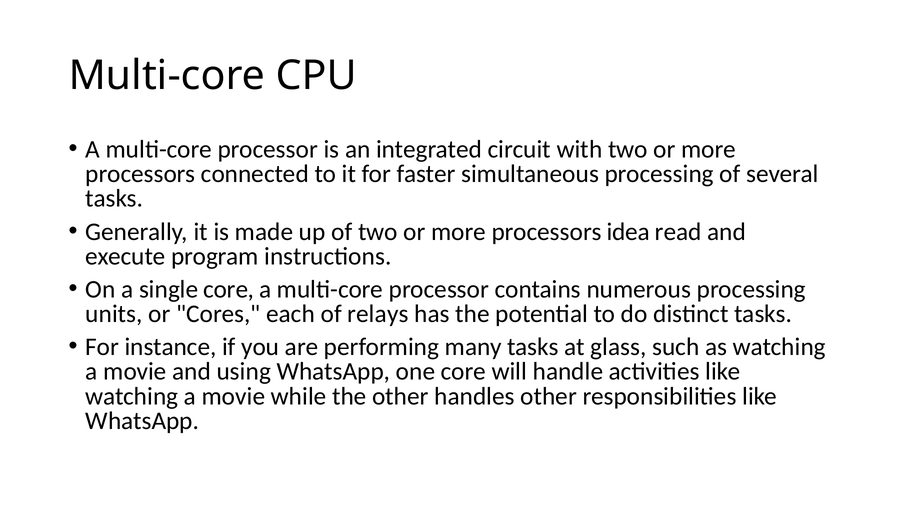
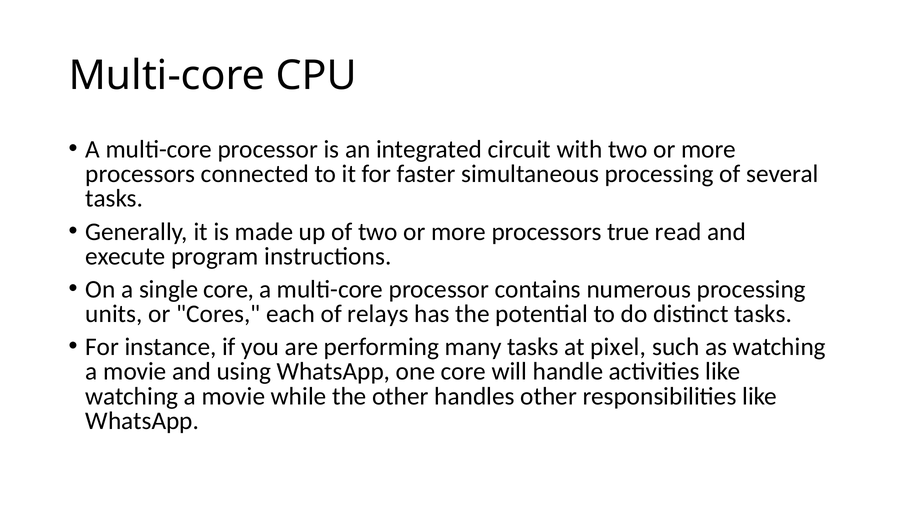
idea: idea -> true
glass: glass -> pixel
